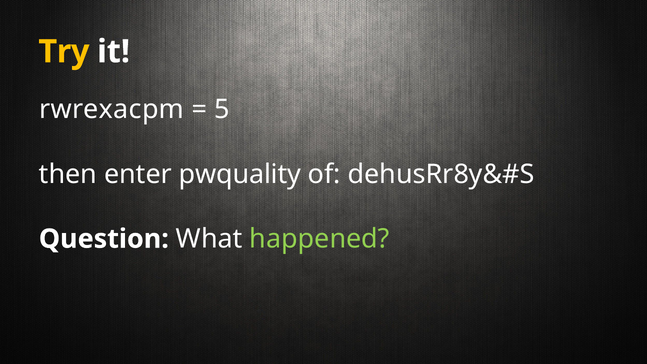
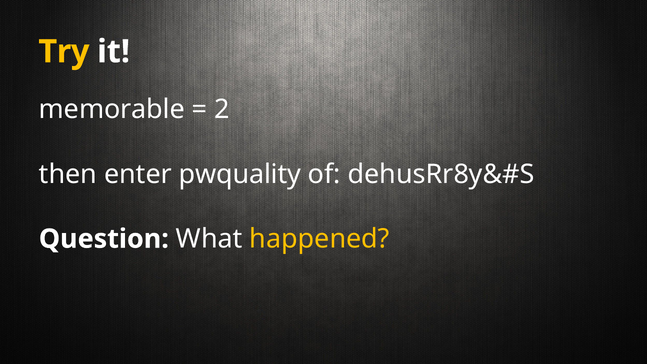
rwrexacpm: rwrexacpm -> memorable
5: 5 -> 2
happened colour: light green -> yellow
